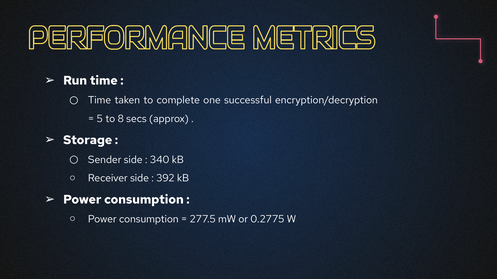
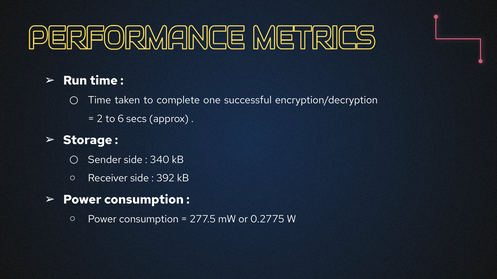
5: 5 -> 2
8: 8 -> 6
